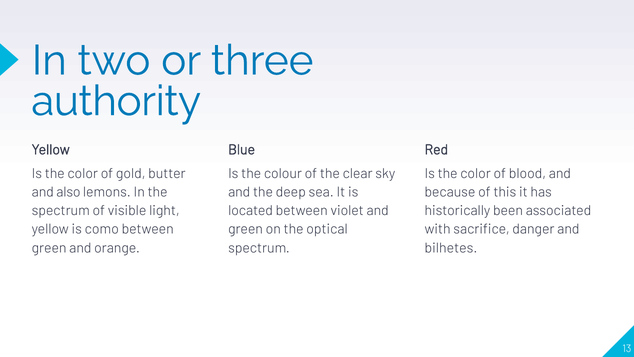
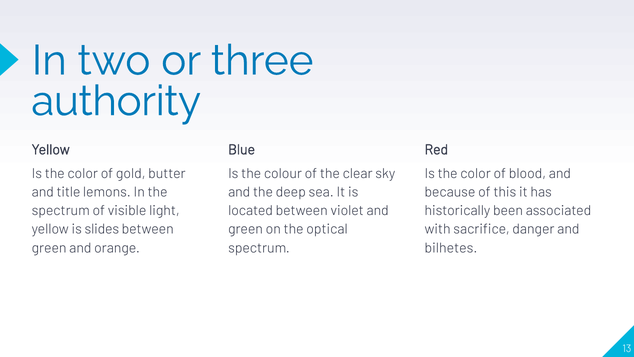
also: also -> title
como: como -> slides
